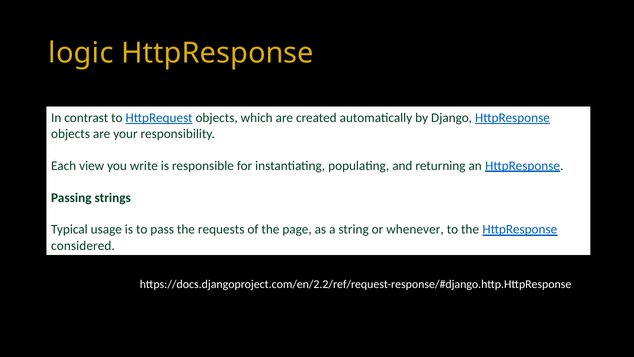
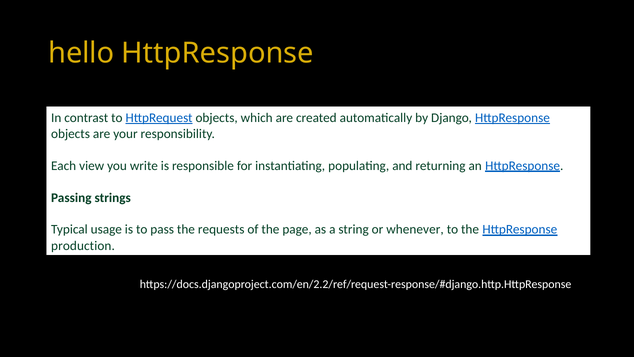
logic: logic -> hello
considered: considered -> production
